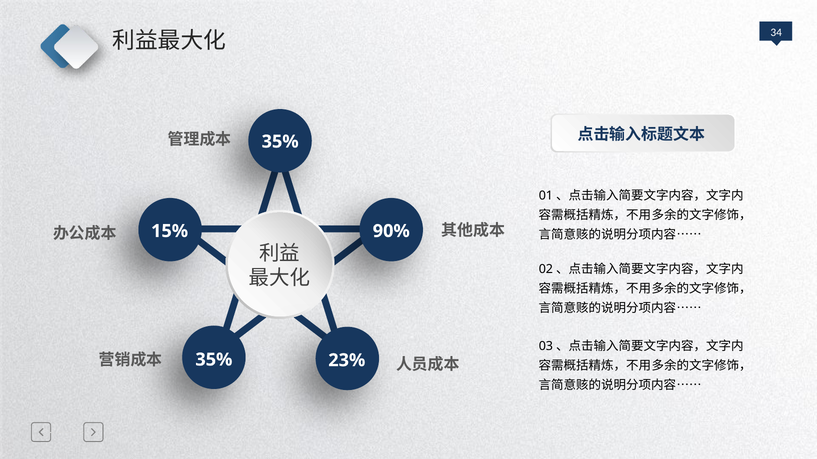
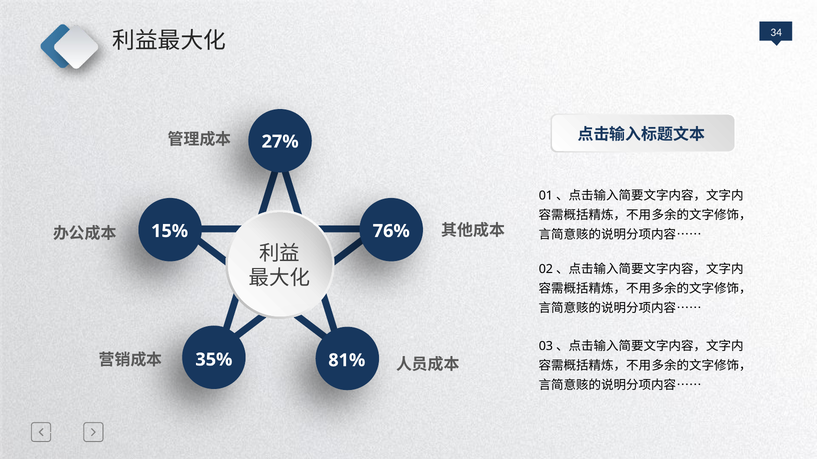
35% at (280, 142): 35% -> 27%
90%: 90% -> 76%
23%: 23% -> 81%
